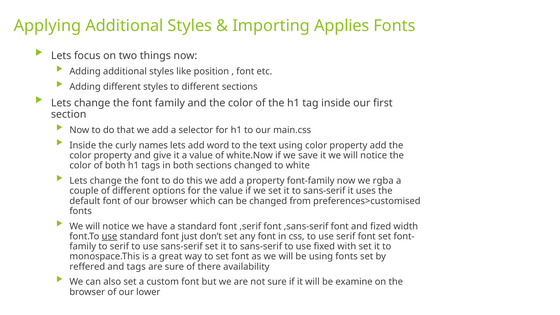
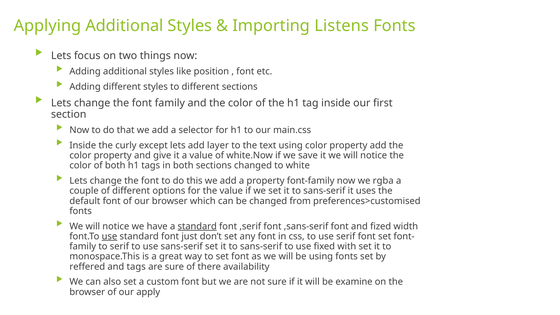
Applies: Applies -> Listens
names: names -> except
word: word -> layer
standard at (197, 226) underline: none -> present
lower: lower -> apply
